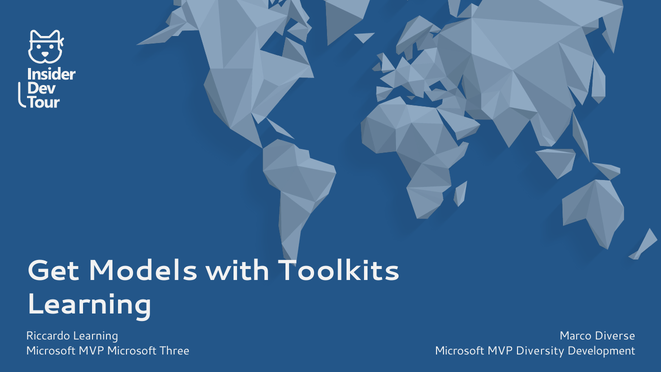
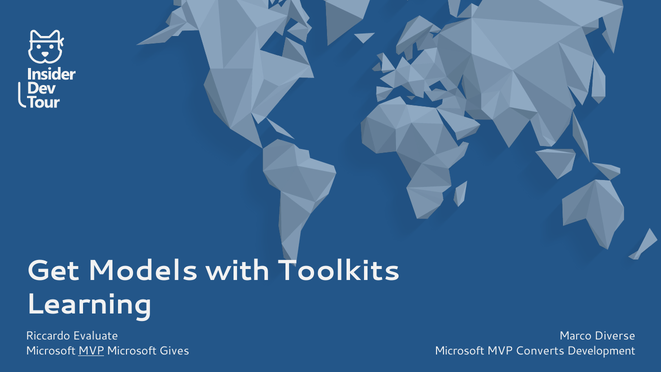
Riccardo Learning: Learning -> Evaluate
MVP at (91, 350) underline: none -> present
Three: Three -> Gives
Diversity: Diversity -> Converts
